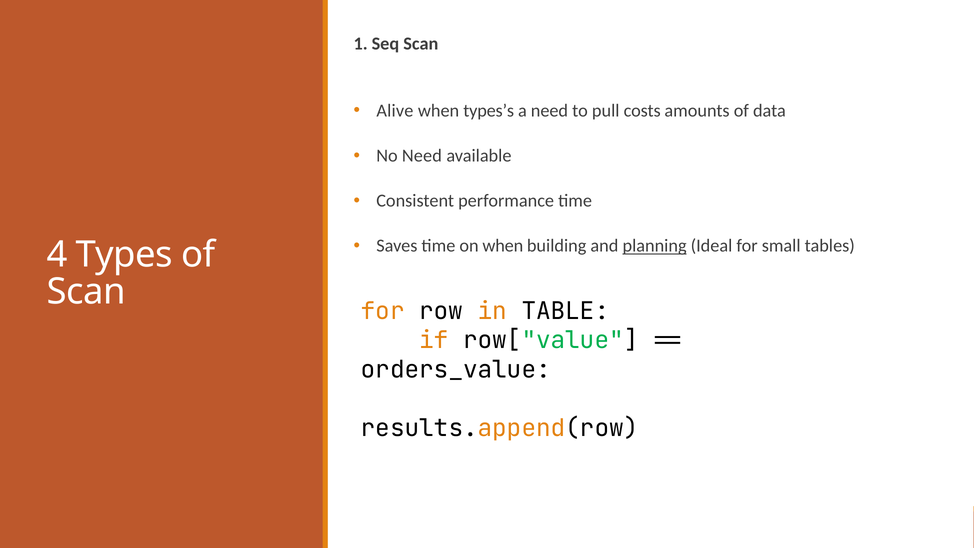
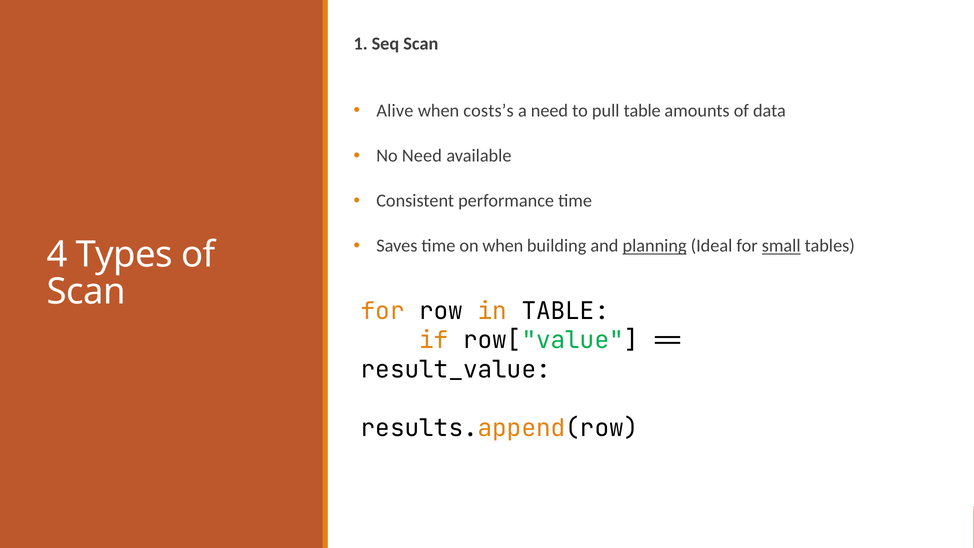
types’s: types’s -> costs’s
pull costs: costs -> table
small underline: none -> present
orders_value: orders_value -> result_value
